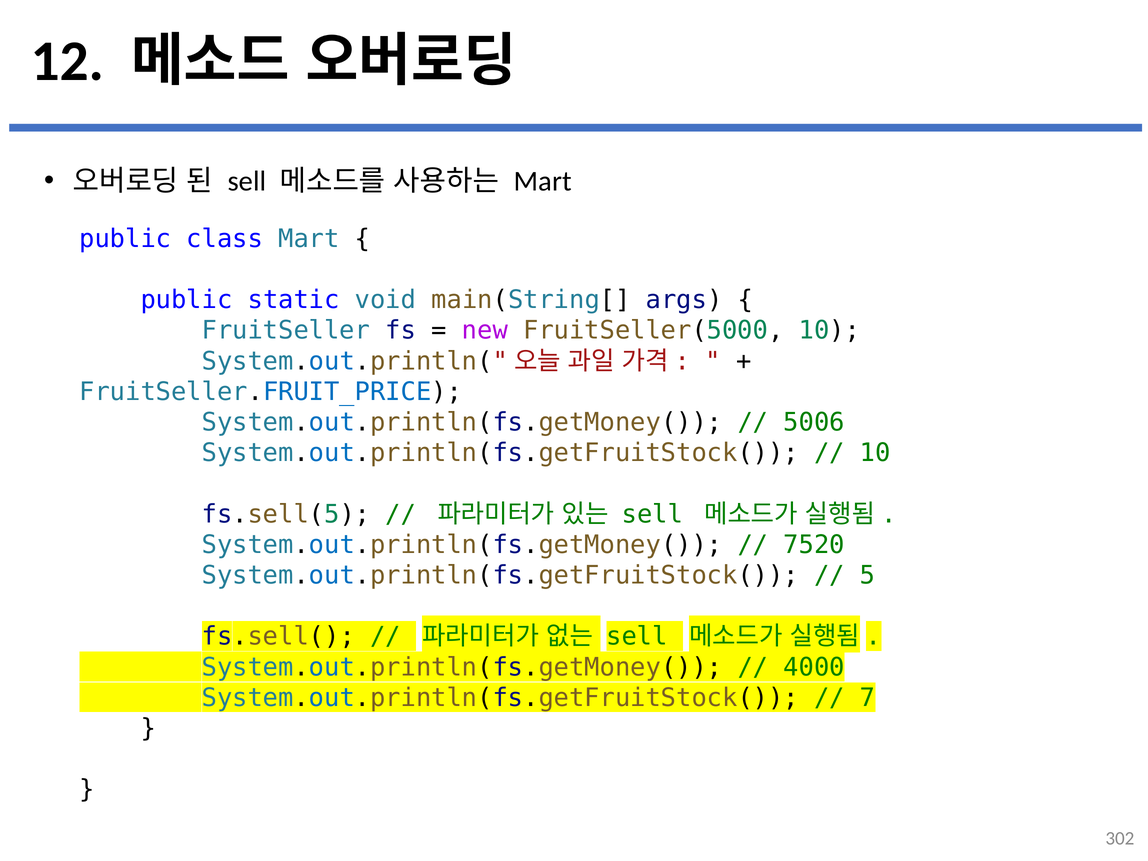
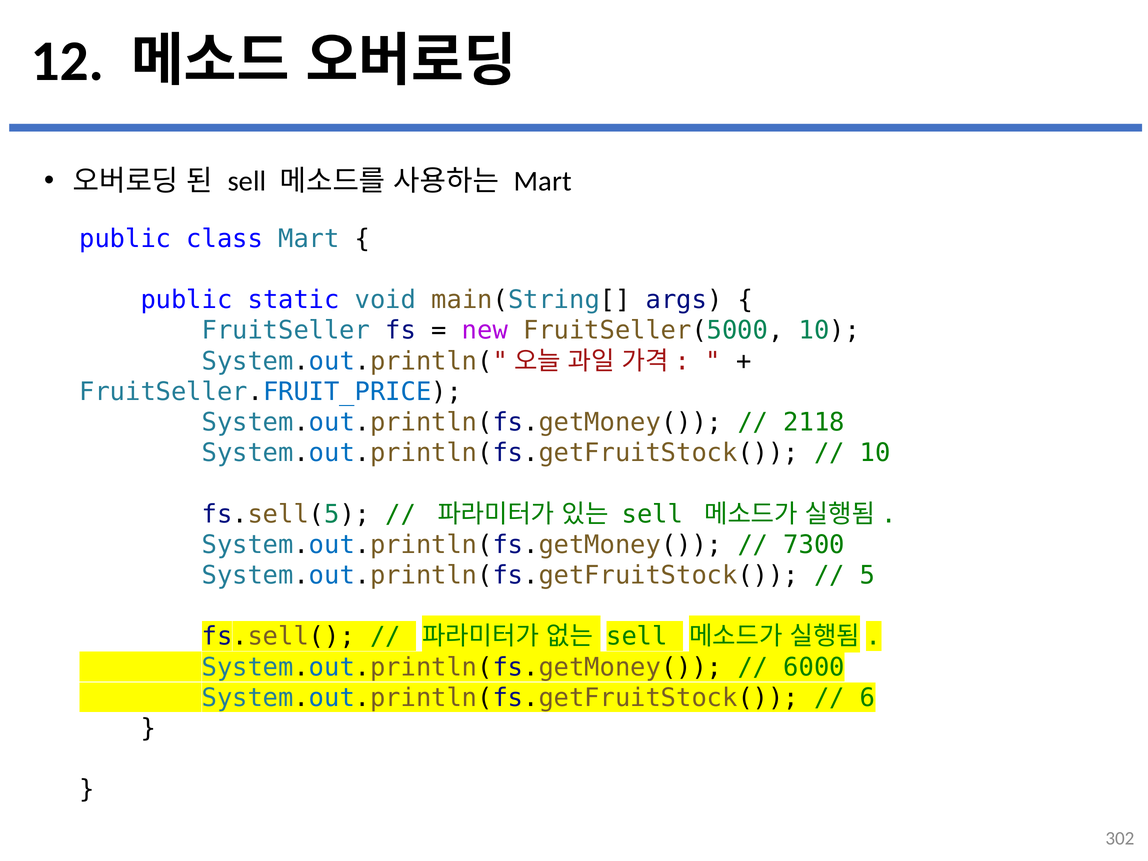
5006: 5006 -> 2118
7520: 7520 -> 7300
4000: 4000 -> 6000
7: 7 -> 6
